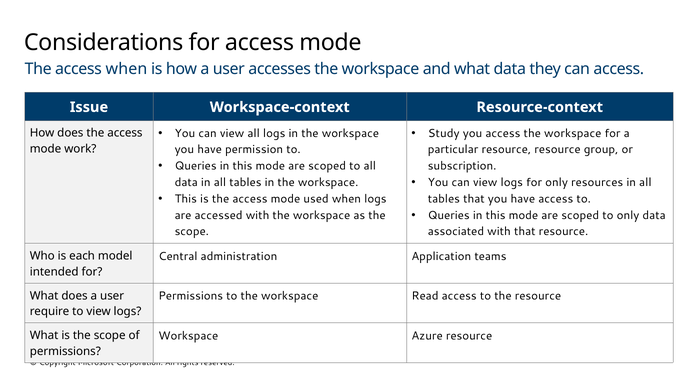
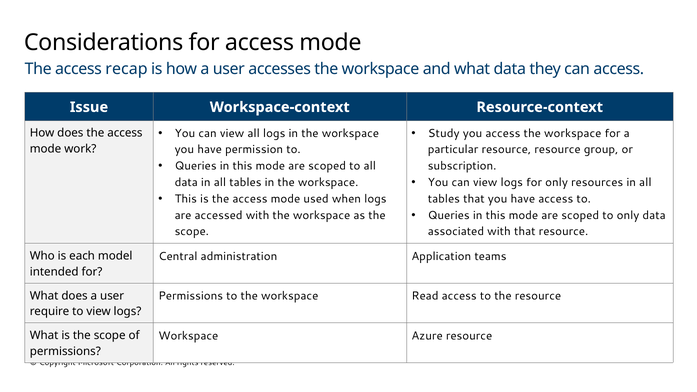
access when: when -> recap
